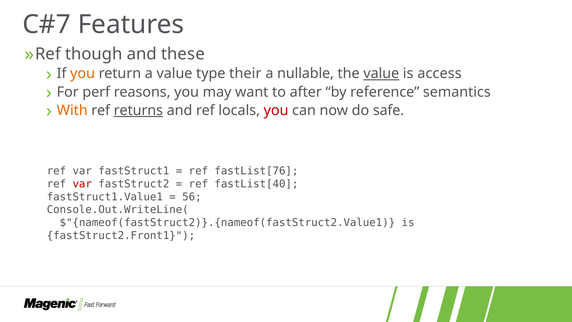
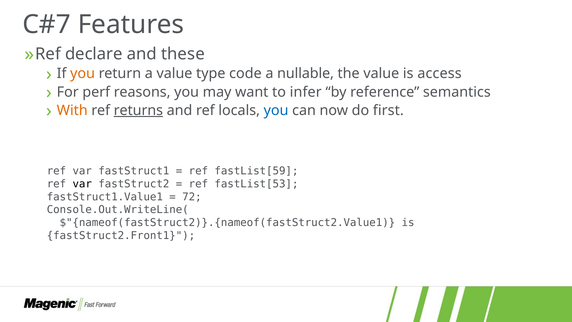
though: though -> declare
their: their -> code
value at (381, 74) underline: present -> none
after: after -> infer
you at (276, 110) colour: red -> blue
safe: safe -> first
fastList[76: fastList[76 -> fastList[59
var at (82, 184) colour: red -> black
fastList[40: fastList[40 -> fastList[53
56: 56 -> 72
